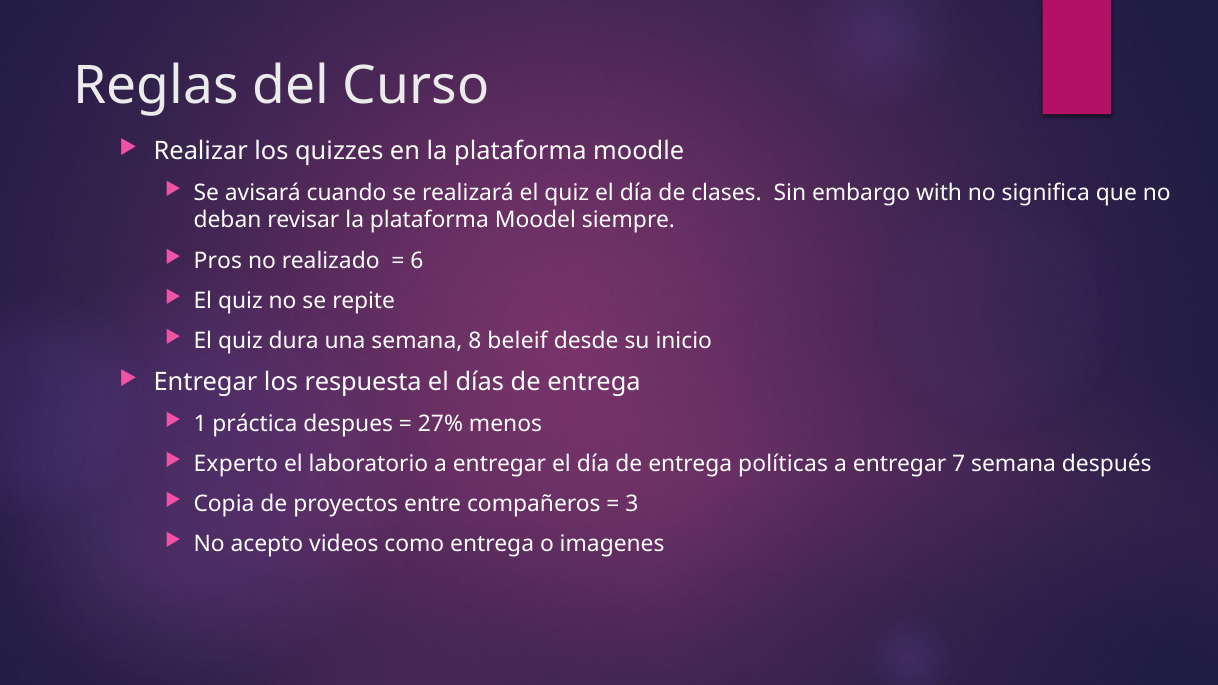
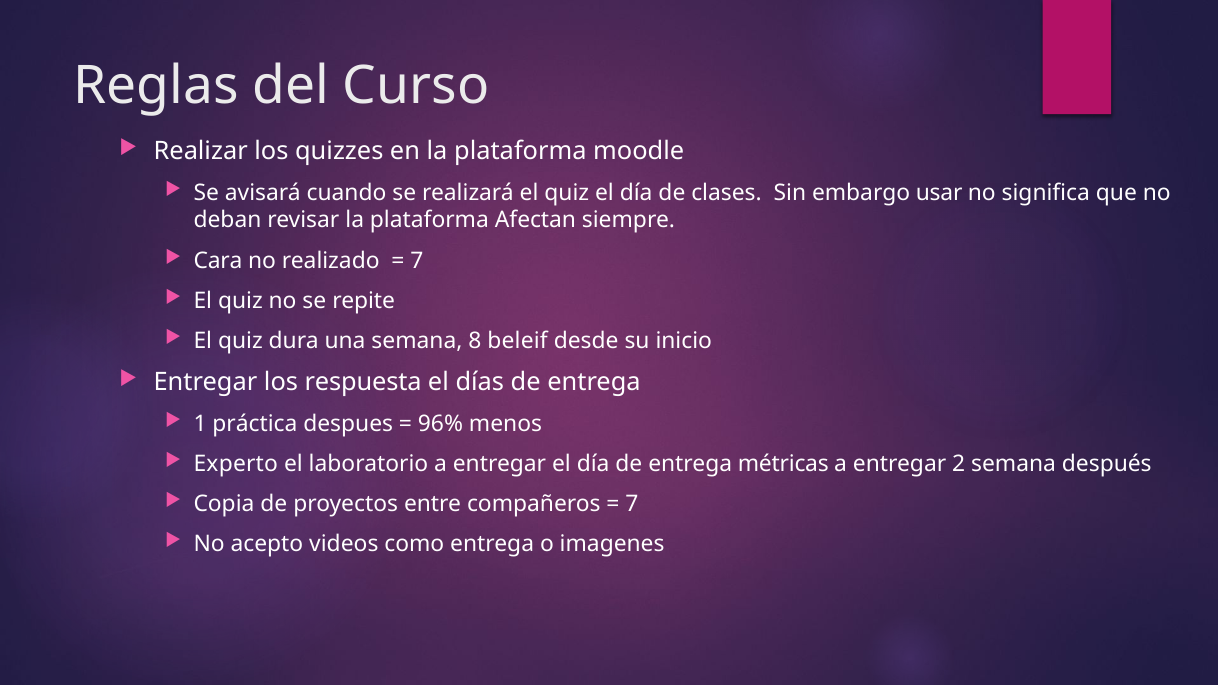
with: with -> usar
Moodel: Moodel -> Afectan
Pros: Pros -> Cara
6 at (417, 261): 6 -> 7
27%: 27% -> 96%
políticas: políticas -> métricas
7: 7 -> 2
3 at (632, 504): 3 -> 7
